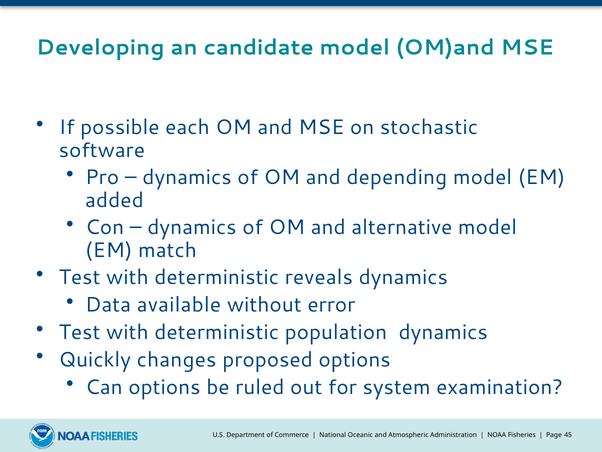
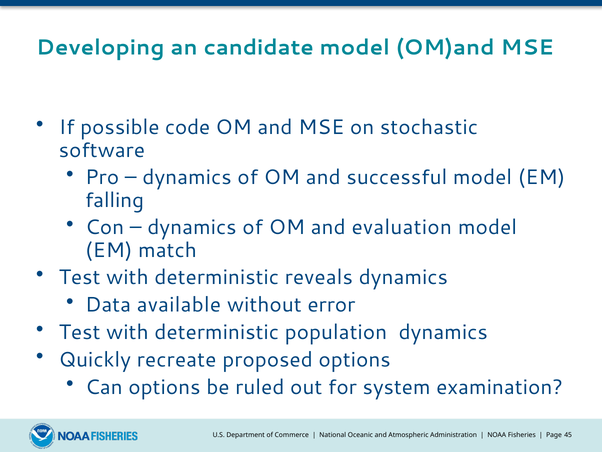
each: each -> code
depending: depending -> successful
added: added -> falling
alternative: alternative -> evaluation
changes: changes -> recreate
